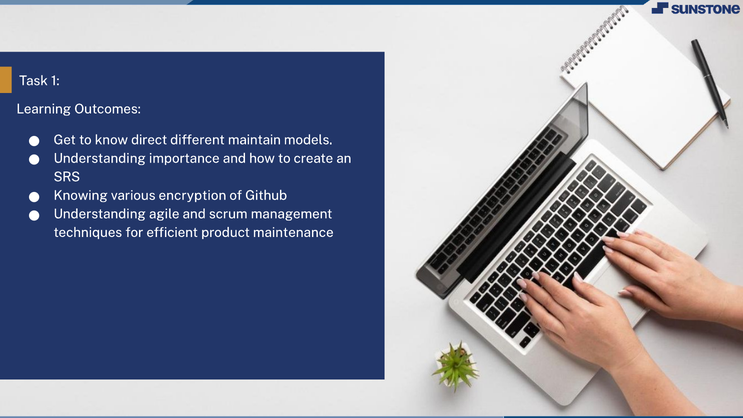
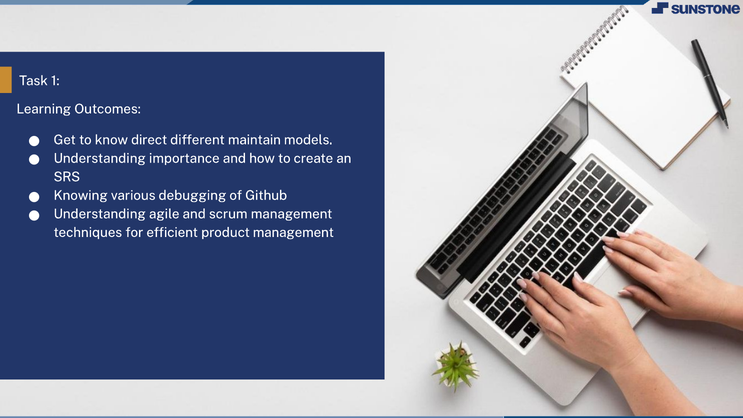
encryption: encryption -> debugging
product maintenance: maintenance -> management
